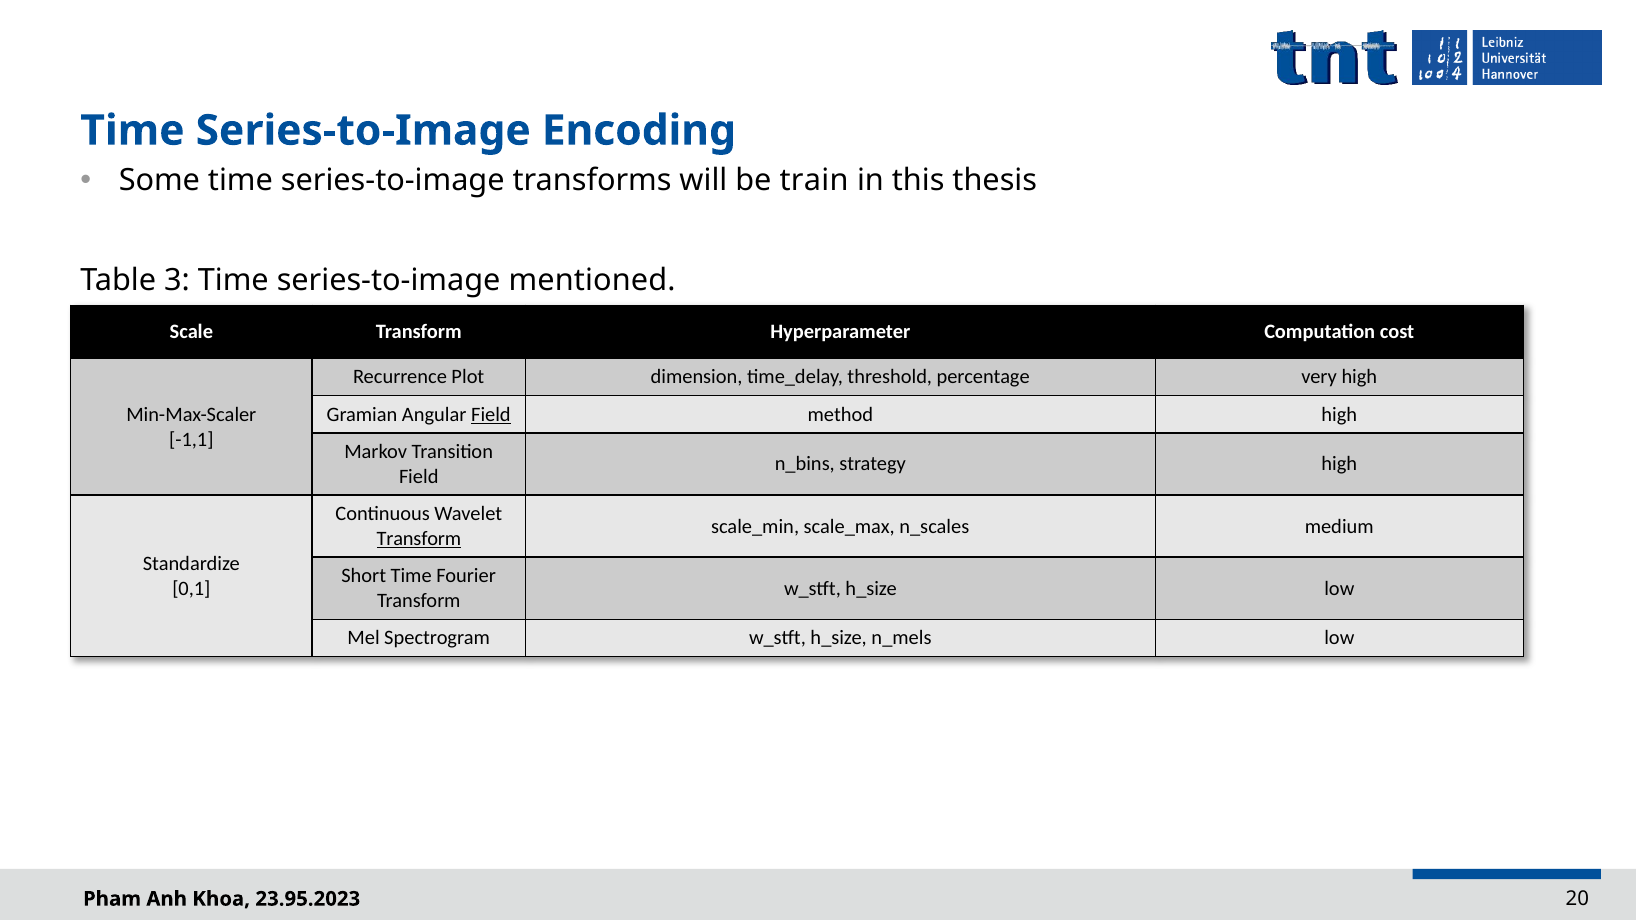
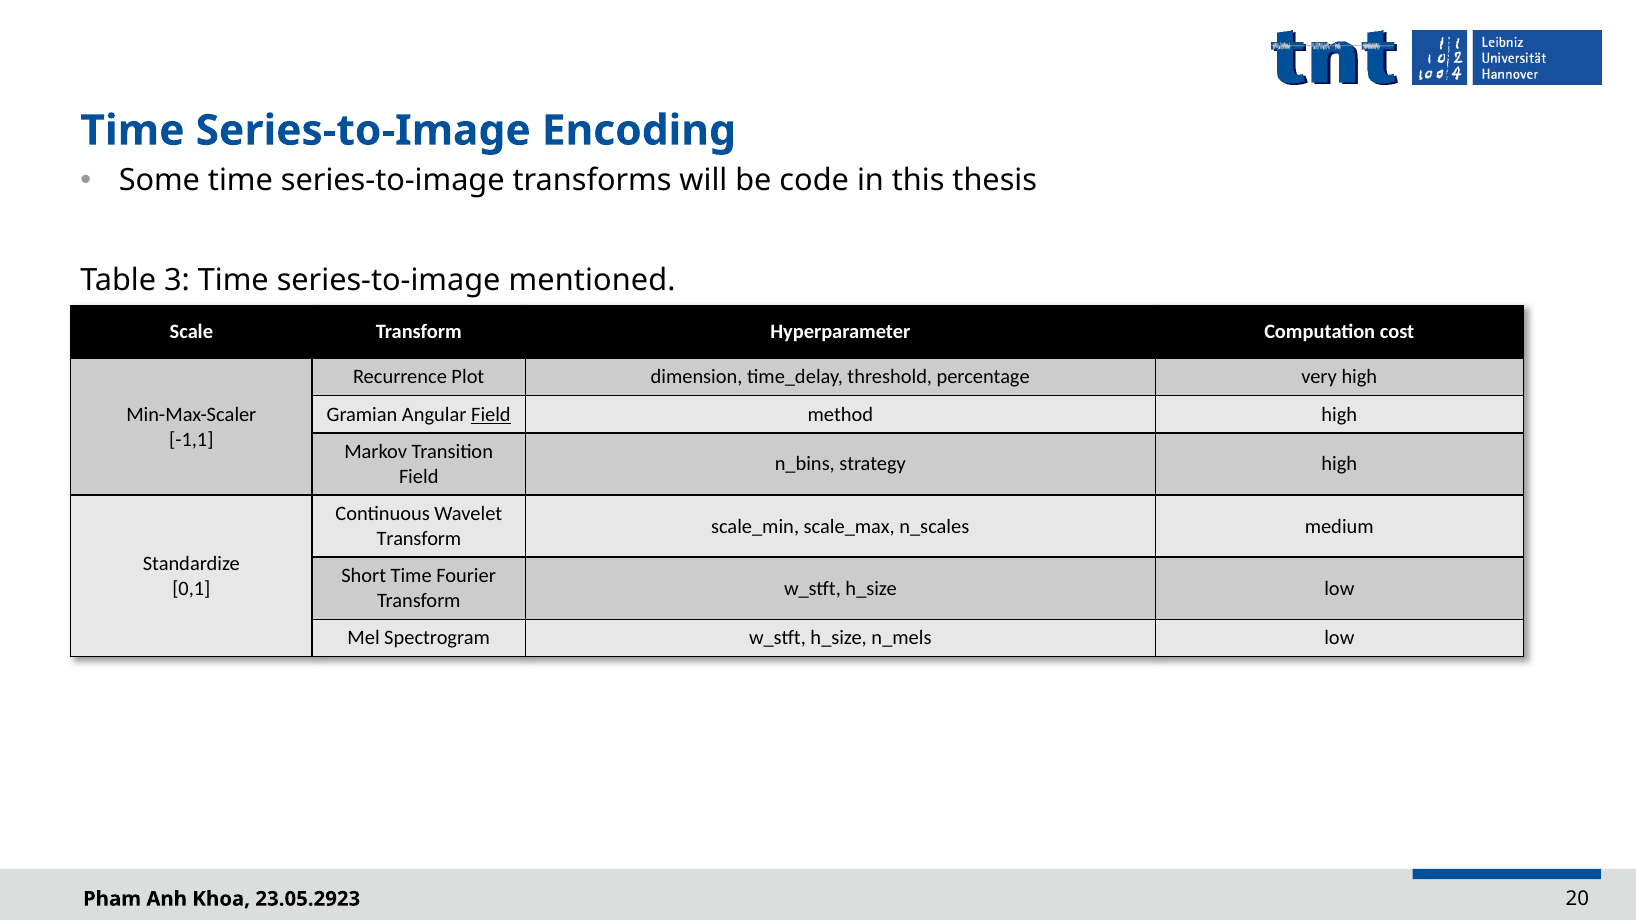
train: train -> code
Transform at (419, 539) underline: present -> none
23.95.2023: 23.95.2023 -> 23.05.2923
